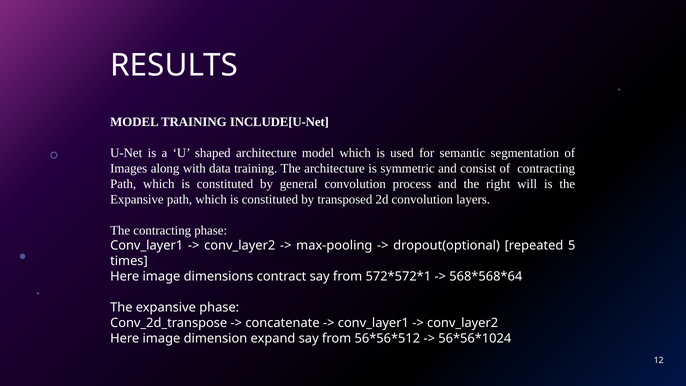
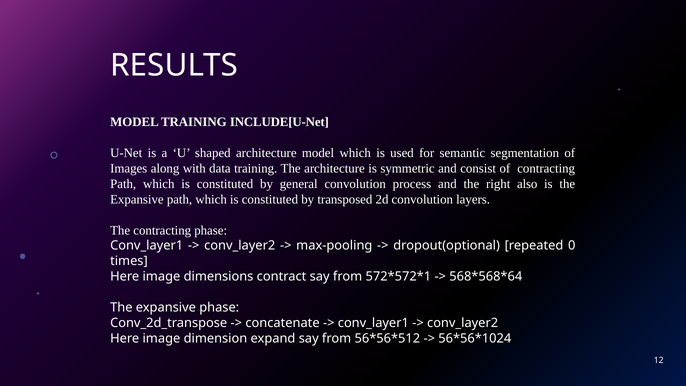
will: will -> also
5: 5 -> 0
